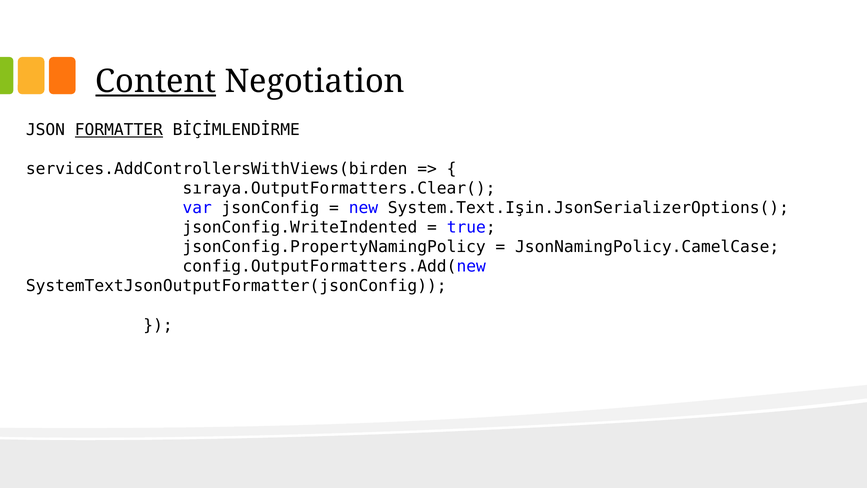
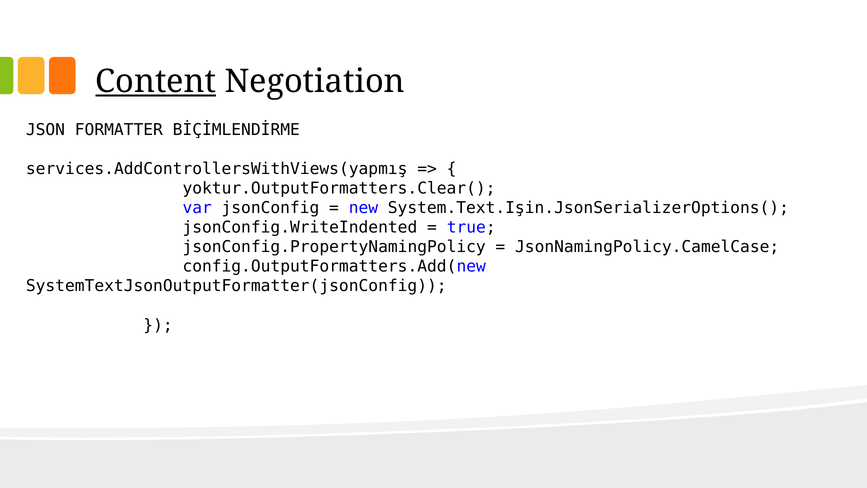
FORMATTER underline: present -> none
services.AddControllersWithViews(birden: services.AddControllersWithViews(birden -> services.AddControllersWithViews(yapmış
sıraya.OutputFormatters.Clear(: sıraya.OutputFormatters.Clear( -> yoktur.OutputFormatters.Clear(
